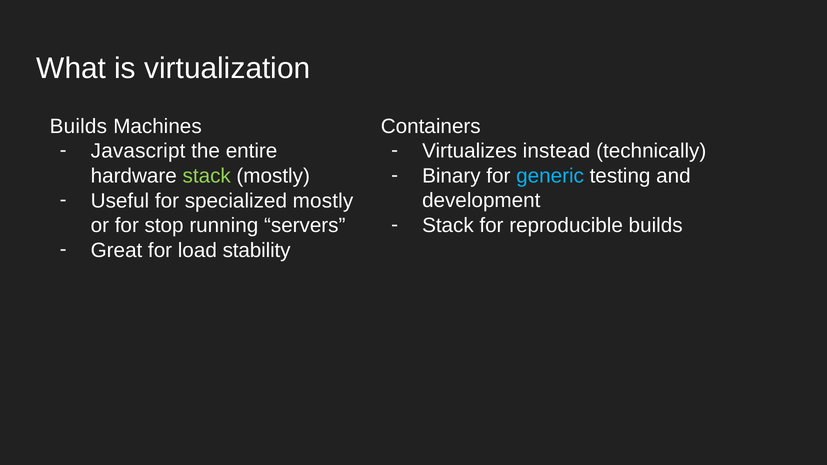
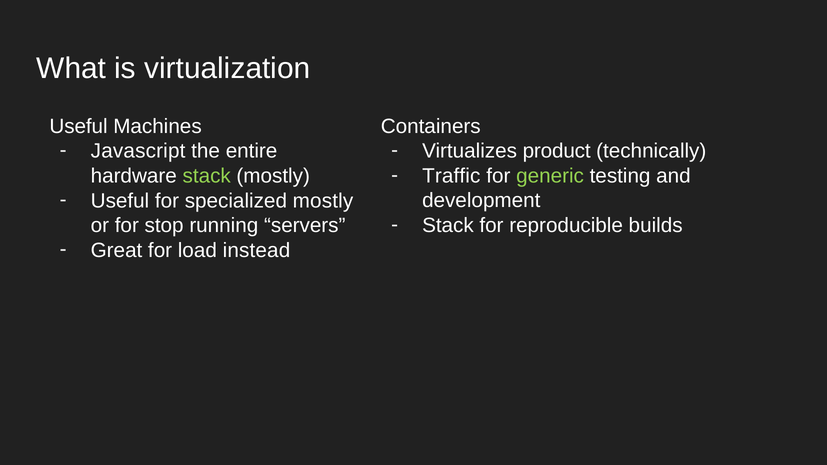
Builds at (78, 126): Builds -> Useful
instead: instead -> product
Binary: Binary -> Traffic
generic colour: light blue -> light green
stability: stability -> instead
